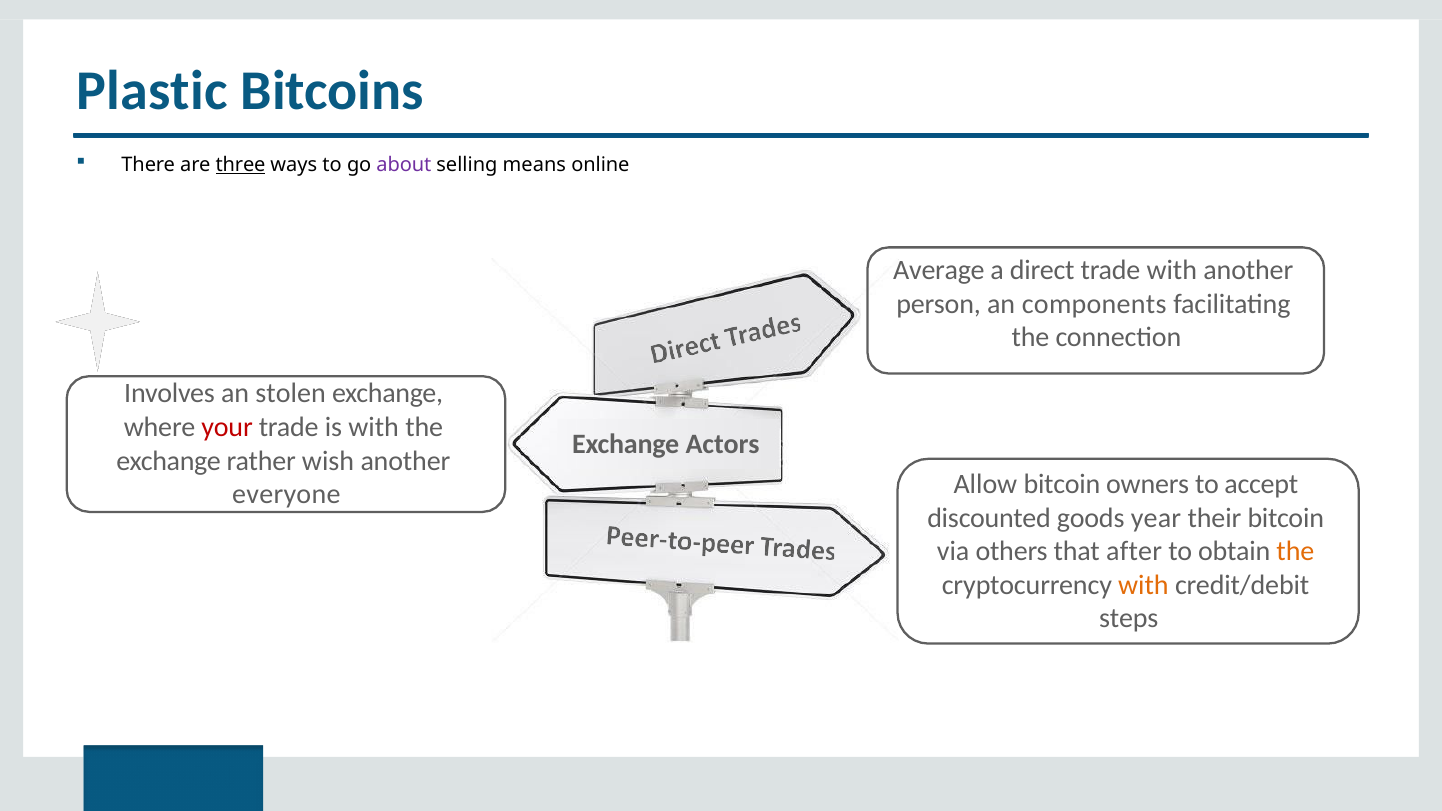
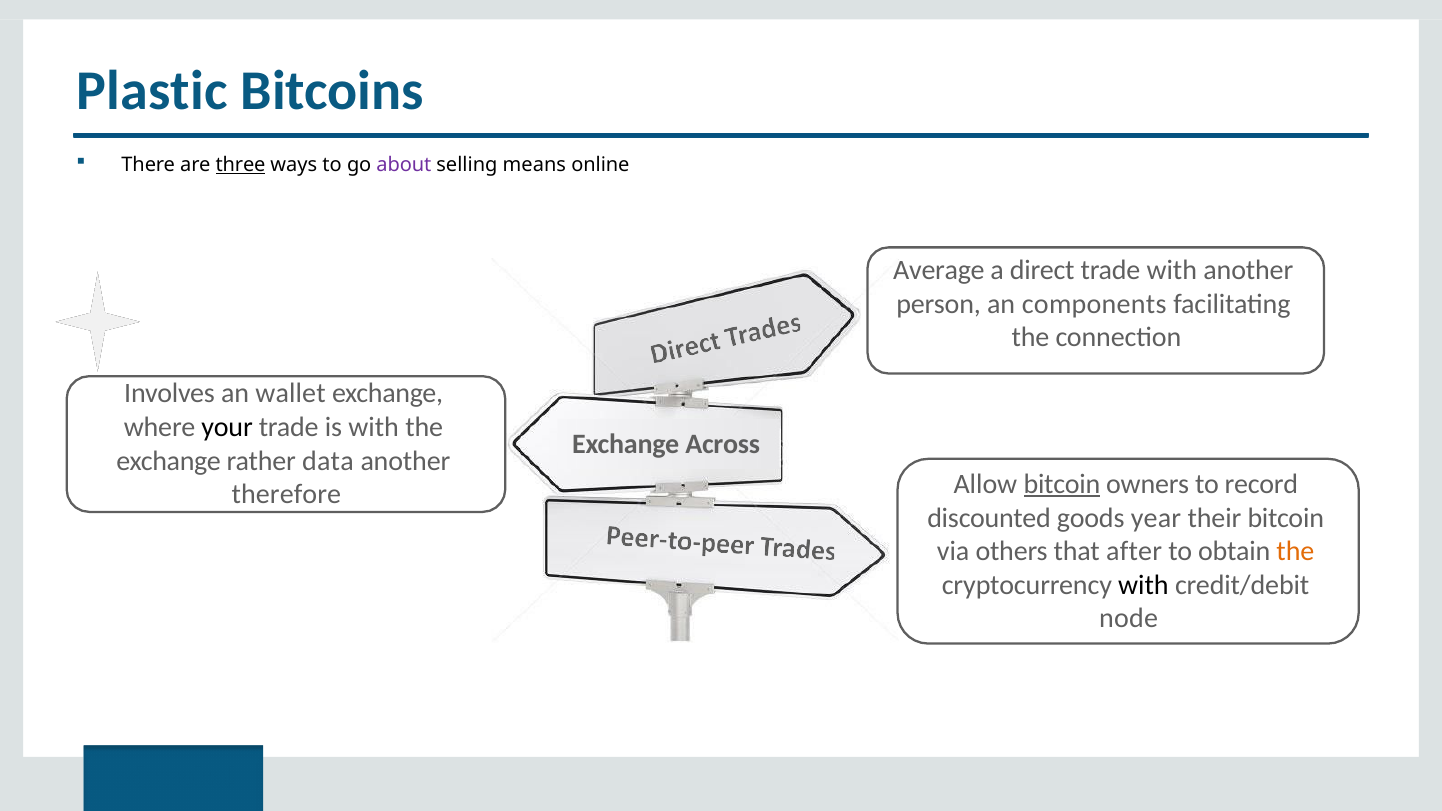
stolen: stolen -> wallet
your colour: red -> black
Actors: Actors -> Across
wish: wish -> data
everyone: everyone -> therefore
bitcoin at (1062, 484) underline: none -> present
accept: accept -> record
with at (1143, 585) colour: orange -> black
steps: steps -> node
